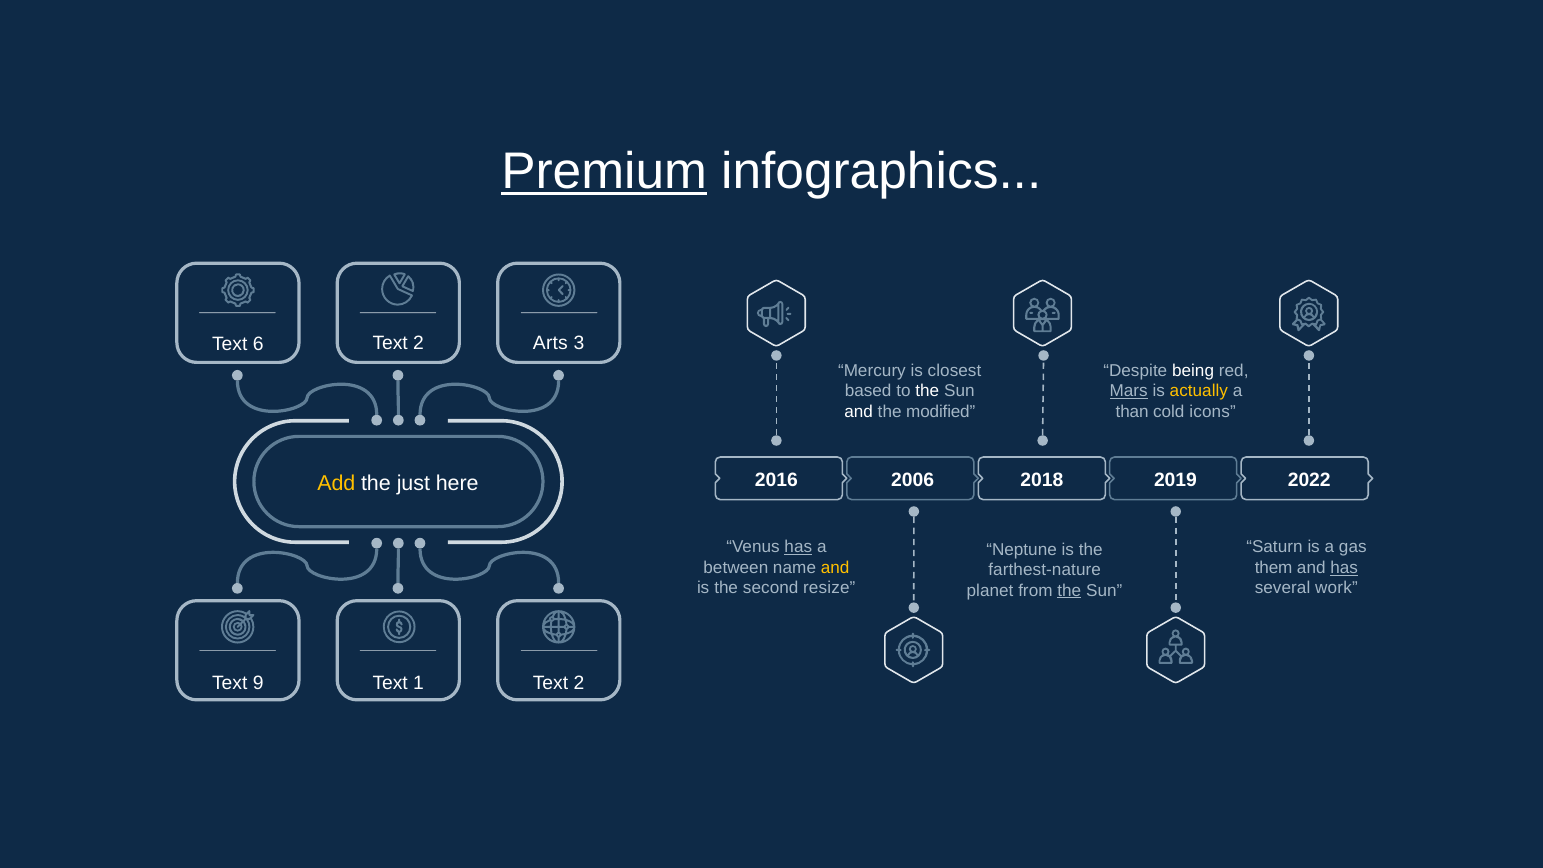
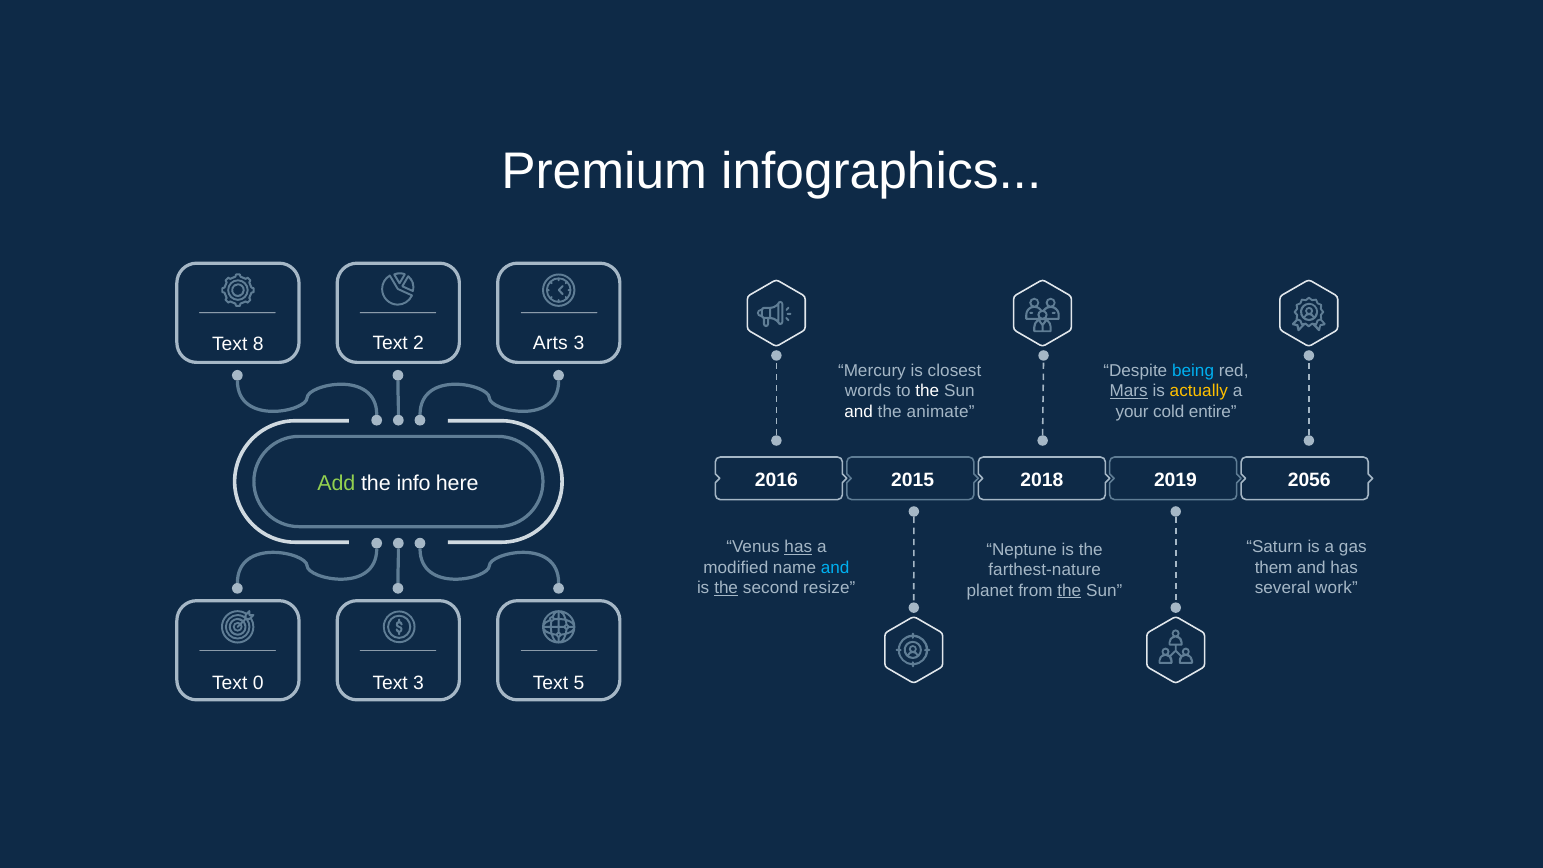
Premium underline: present -> none
6: 6 -> 8
being colour: white -> light blue
based: based -> words
modified: modified -> animate
than: than -> your
icons: icons -> entire
2006: 2006 -> 2015
2022: 2022 -> 2056
Add colour: yellow -> light green
just: just -> info
between: between -> modified
and at (835, 568) colour: yellow -> light blue
has at (1344, 568) underline: present -> none
the at (726, 588) underline: none -> present
9: 9 -> 0
Text 1: 1 -> 3
2 at (579, 683): 2 -> 5
